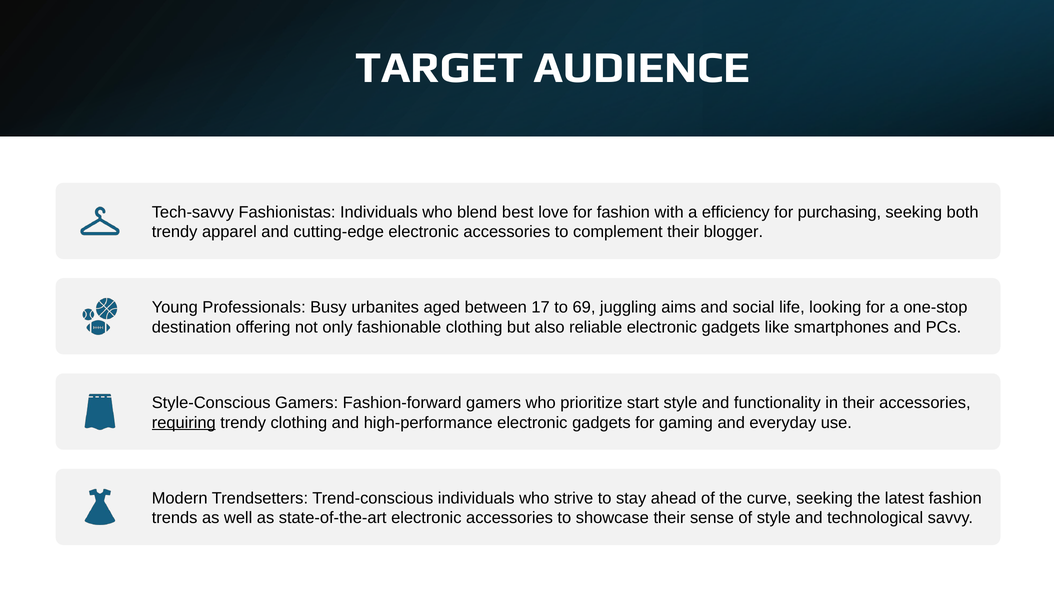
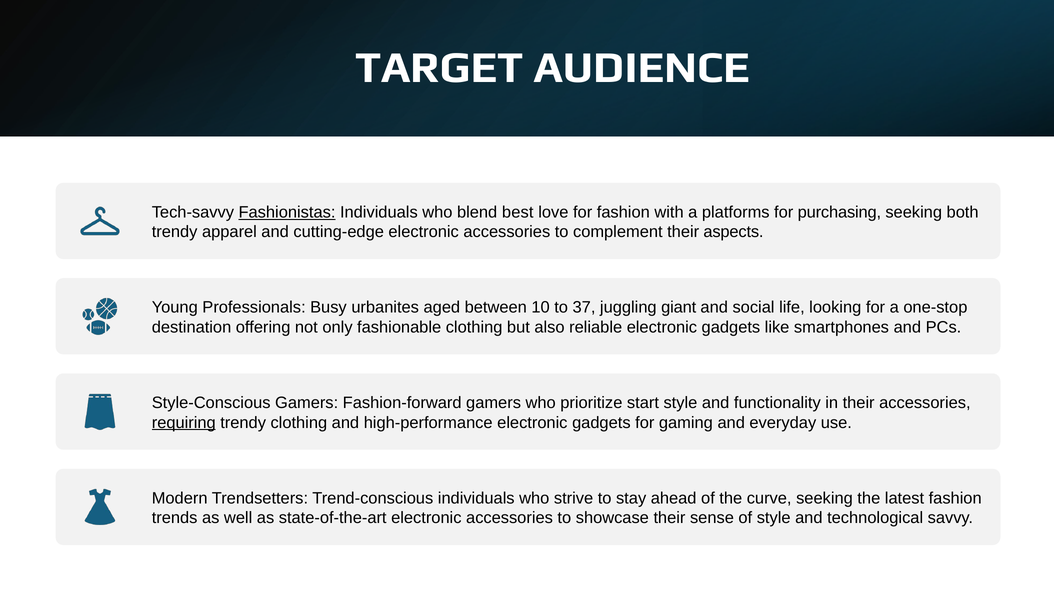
Fashionistas underline: none -> present
efficiency: efficiency -> platforms
blogger: blogger -> aspects
17: 17 -> 10
69: 69 -> 37
aims: aims -> giant
